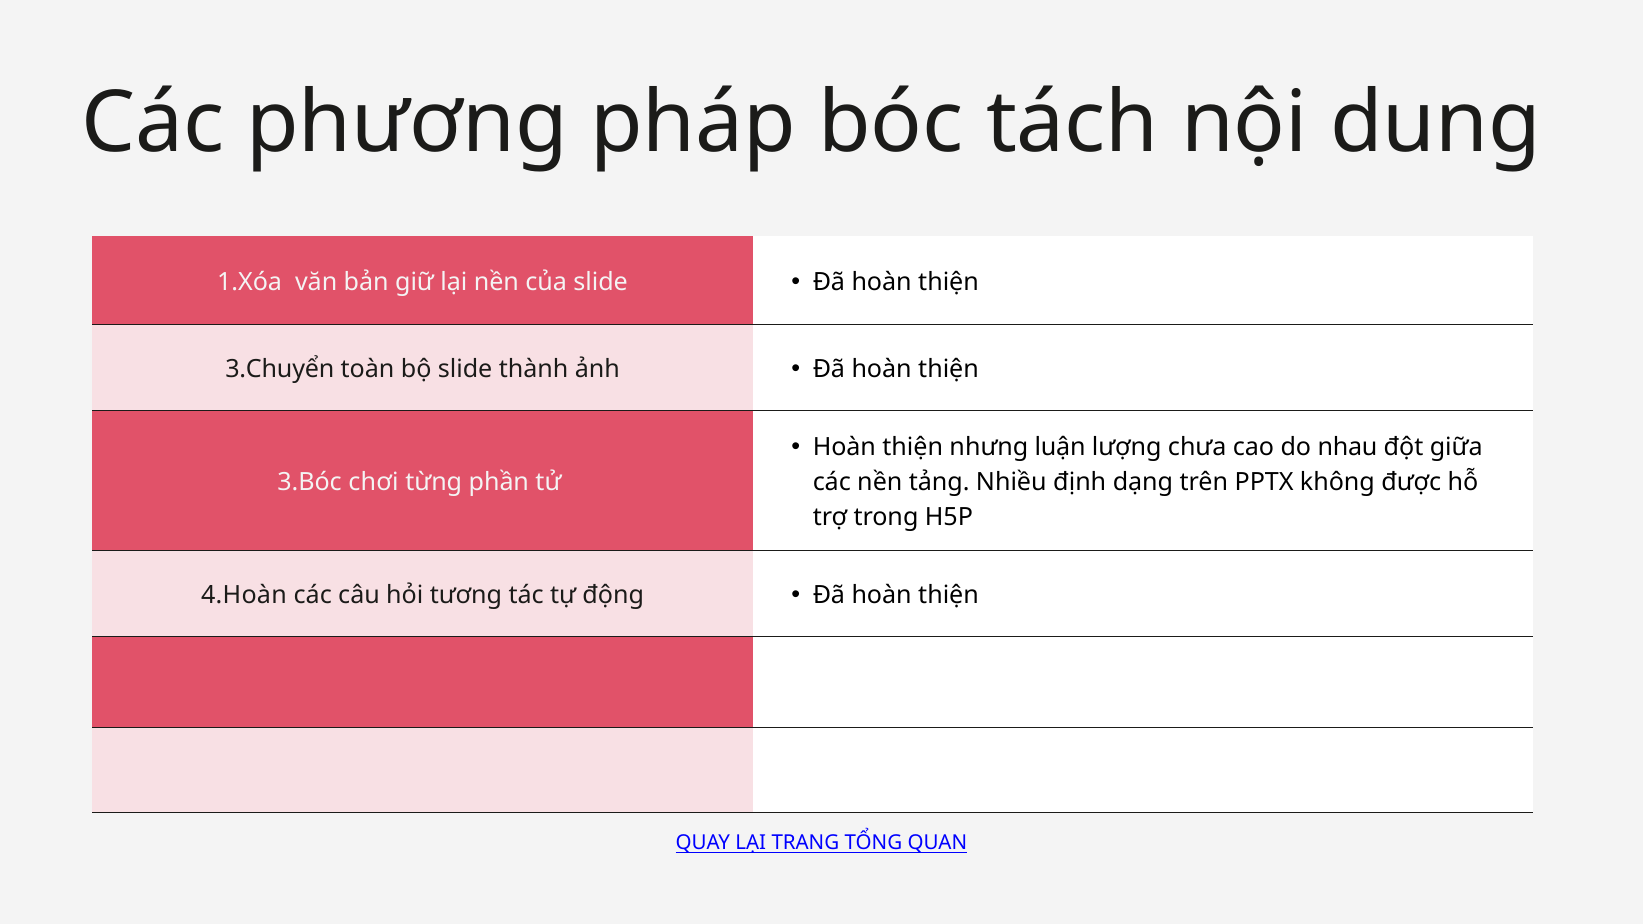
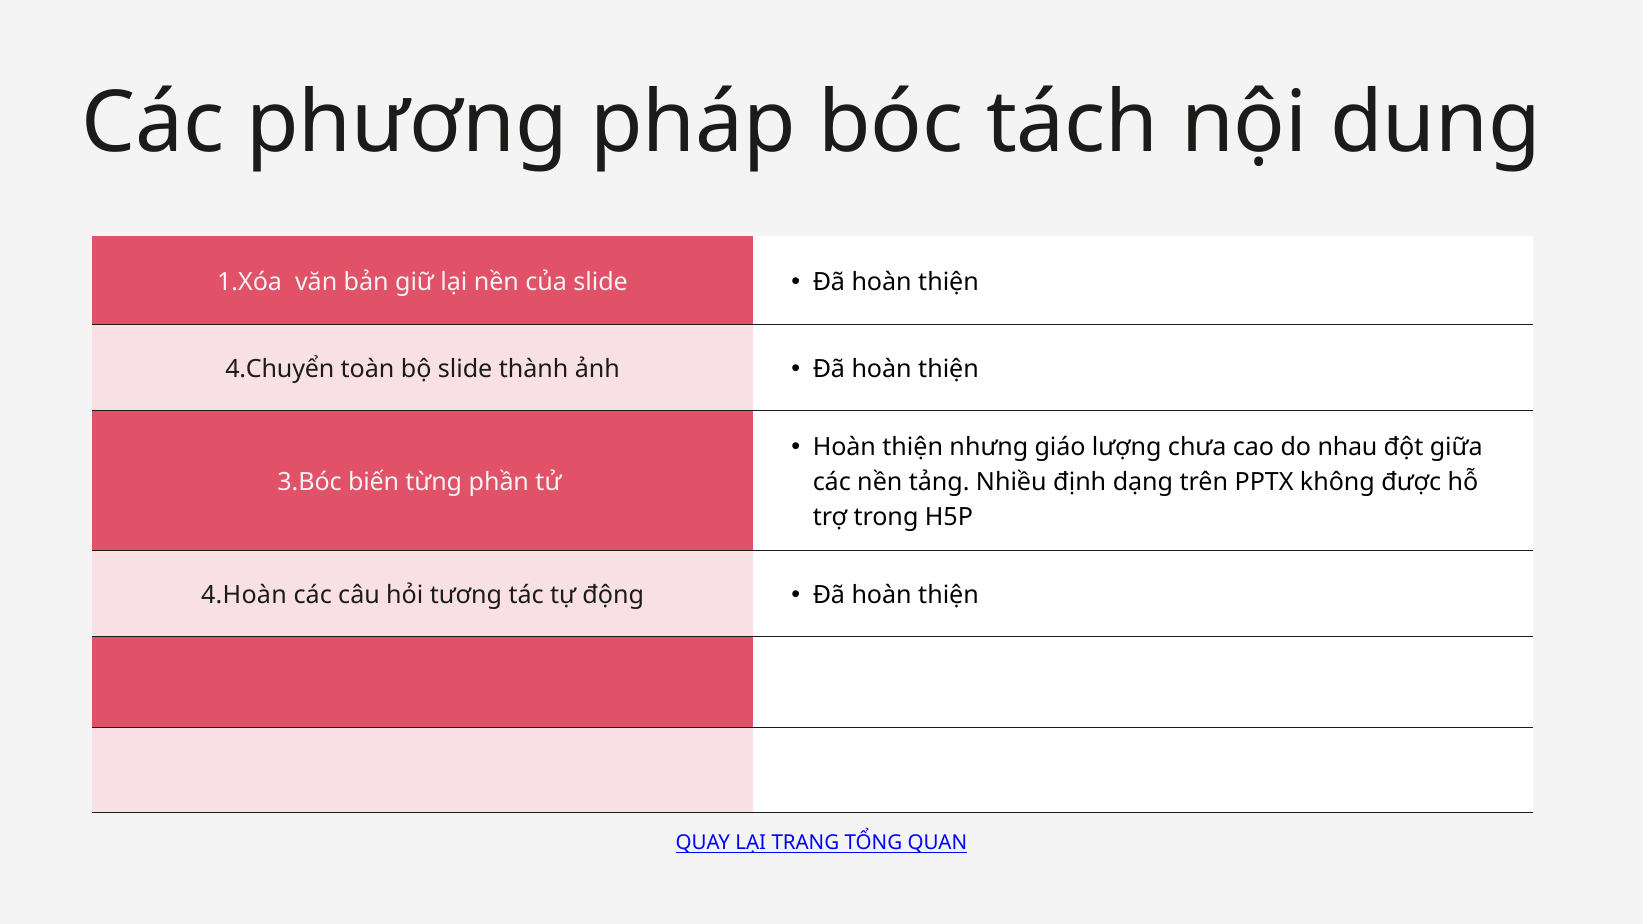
3.Chuyển: 3.Chuyển -> 4.Chuyển
luận: luận -> giáo
chơi: chơi -> biến
